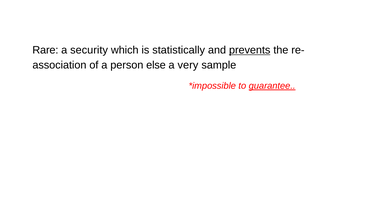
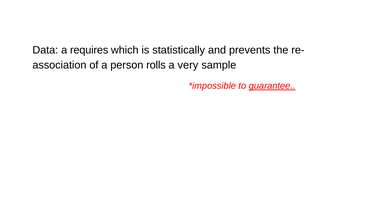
Rare: Rare -> Data
security: security -> requires
prevents underline: present -> none
else: else -> rolls
